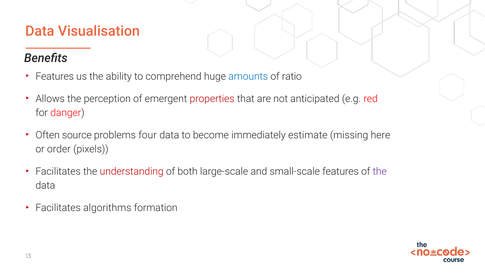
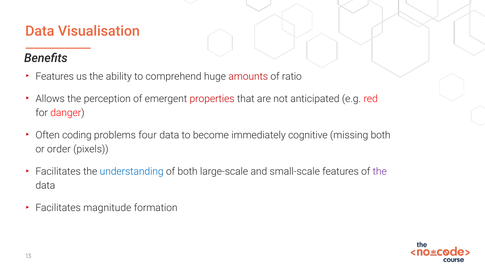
amounts colour: blue -> red
source: source -> coding
estimate: estimate -> cognitive
missing here: here -> both
understanding colour: red -> blue
algorithms: algorithms -> magnitude
